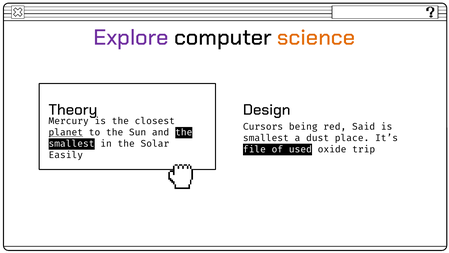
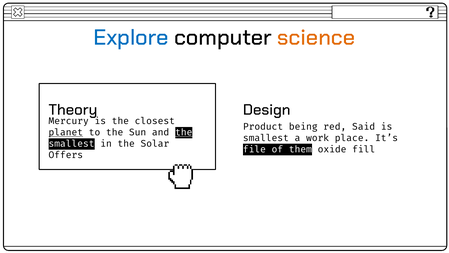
Explore colour: purple -> blue
Cursors: Cursors -> Product
the at (184, 132) underline: none -> present
dust: dust -> work
used: used -> them
trip: trip -> fill
Easily: Easily -> Offers
